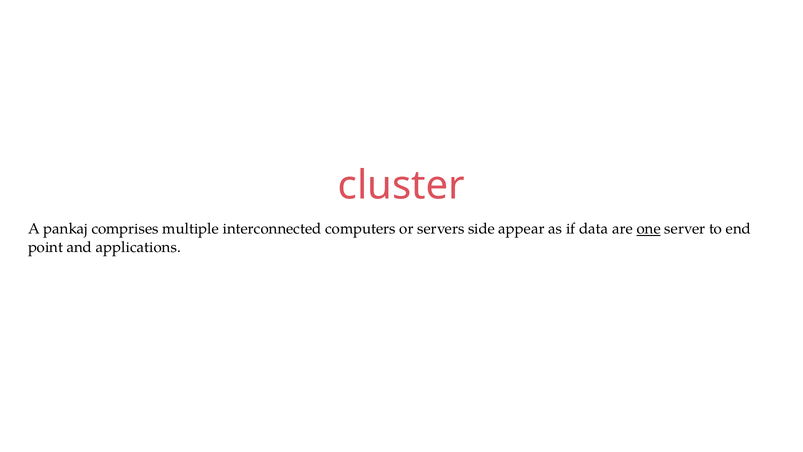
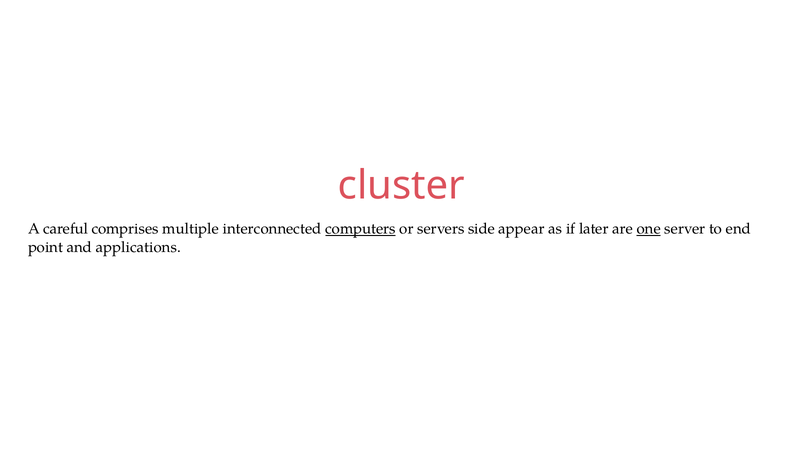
pankaj: pankaj -> careful
computers underline: none -> present
data: data -> later
